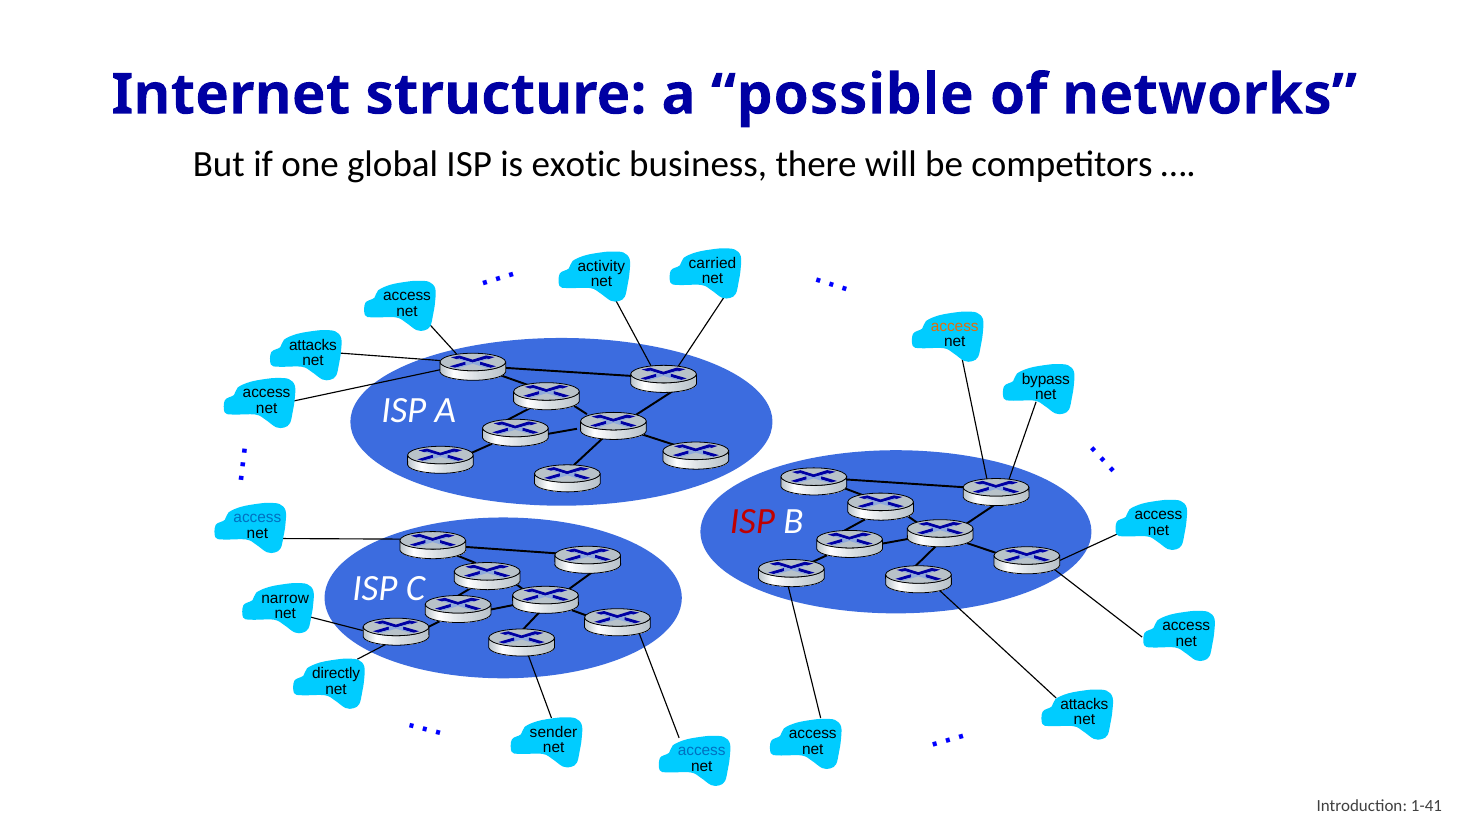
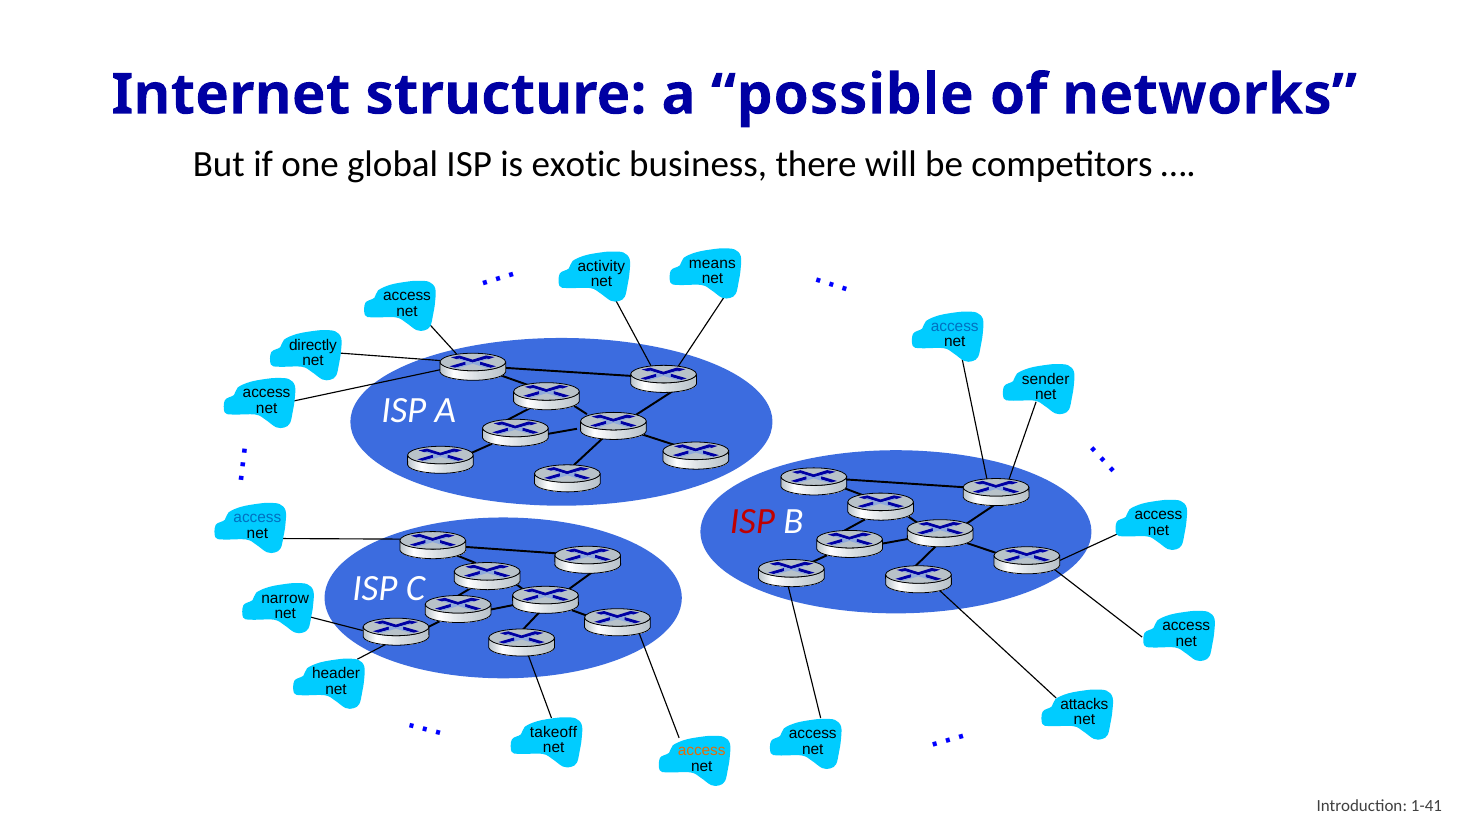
carried: carried -> means
access at (955, 326) colour: orange -> blue
attacks at (313, 345): attacks -> directly
bypass: bypass -> sender
directly: directly -> header
sender: sender -> takeoff
access at (702, 751) colour: blue -> orange
